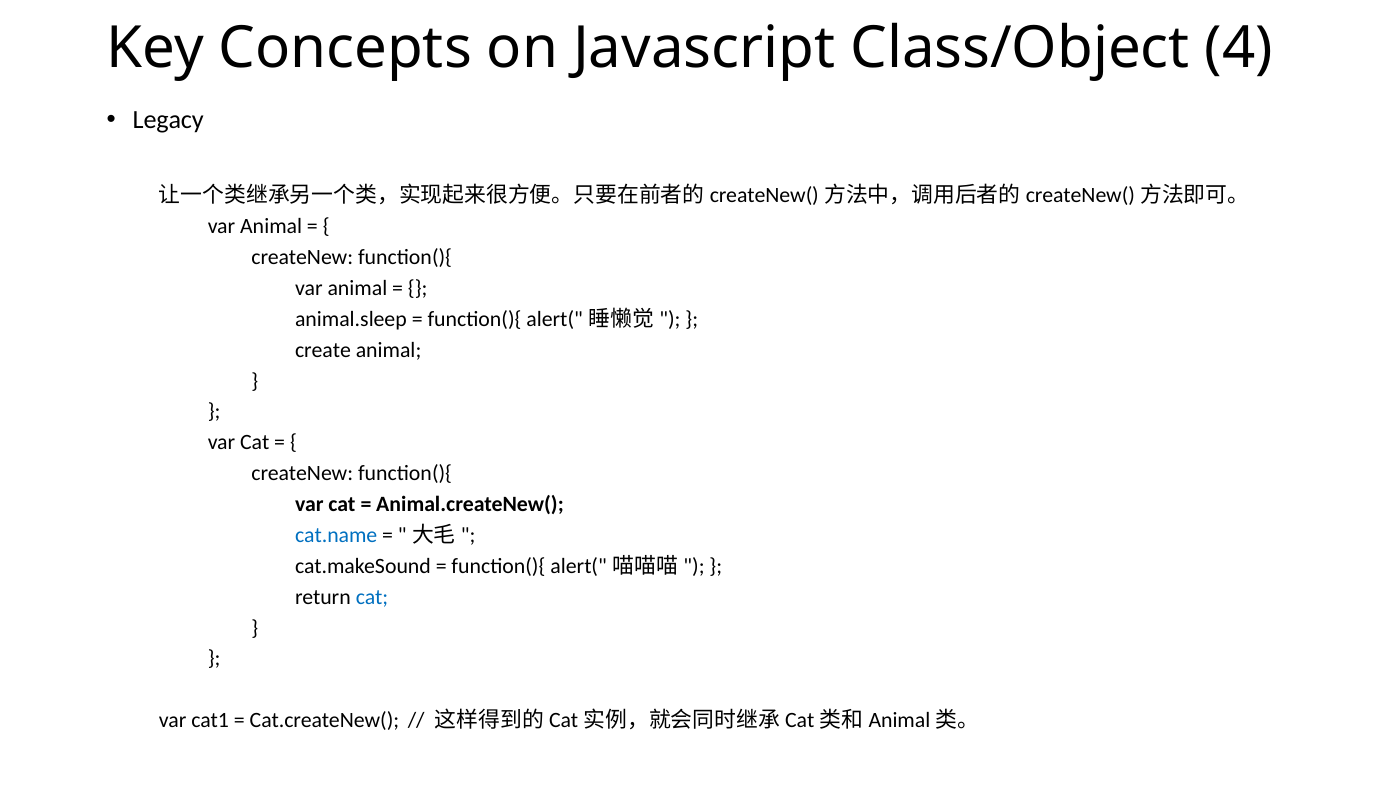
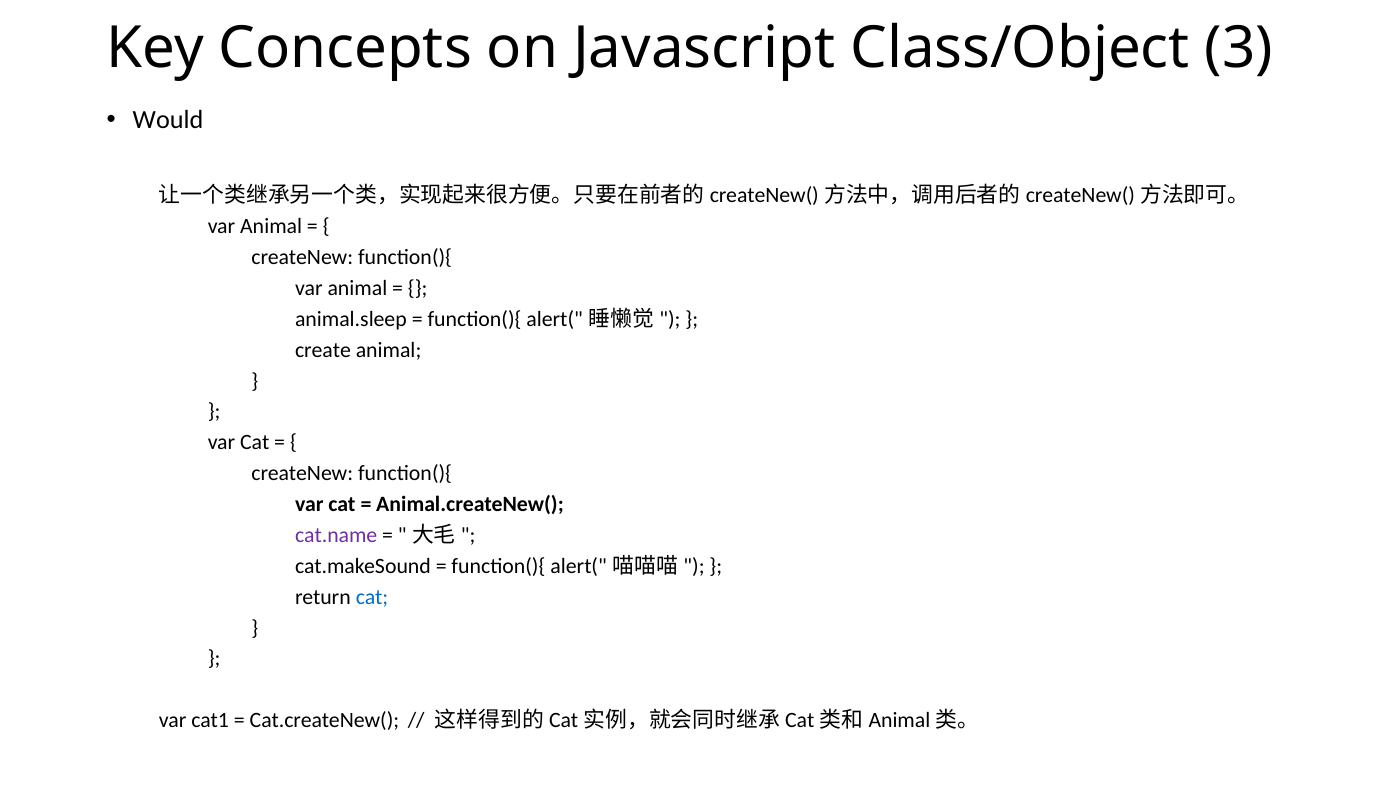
4: 4 -> 3
Legacy: Legacy -> Would
cat.name colour: blue -> purple
